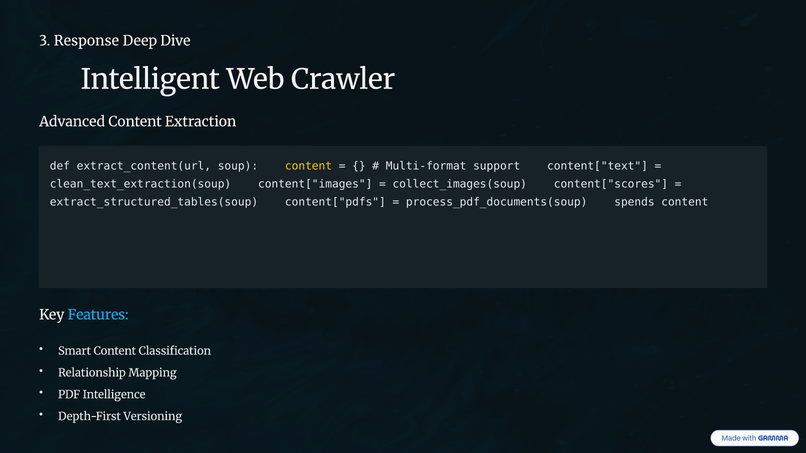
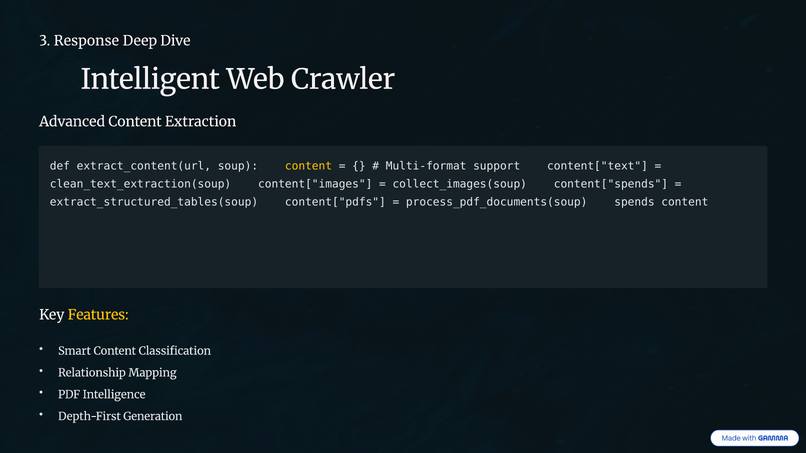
content["scores: content["scores -> content["spends
Features colour: light blue -> yellow
Versioning: Versioning -> Generation
